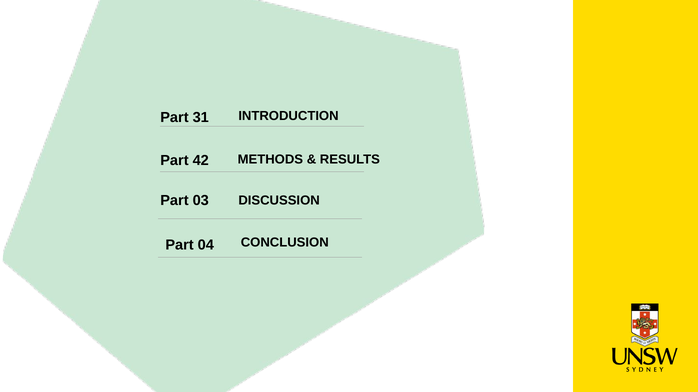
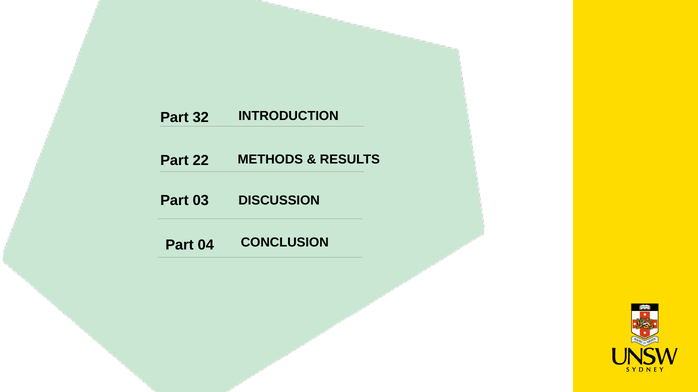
31: 31 -> 32
42: 42 -> 22
